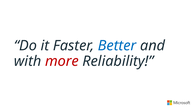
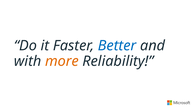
more colour: red -> orange
